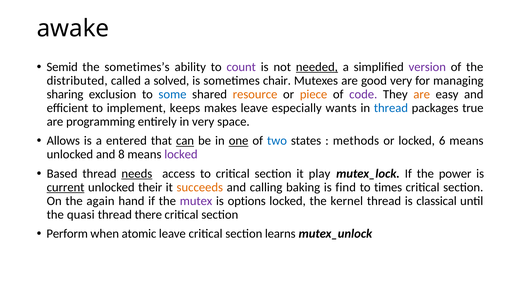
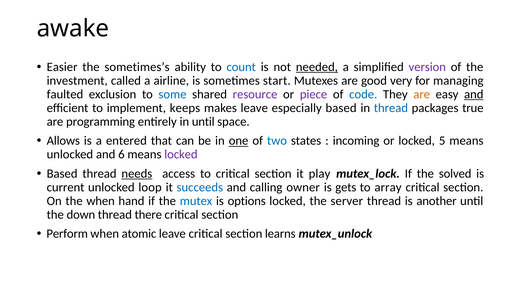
Semid: Semid -> Easier
count colour: purple -> blue
distributed: distributed -> investment
solved: solved -> airline
chair: chair -> start
sharing: sharing -> faulted
resource colour: orange -> purple
piece colour: orange -> purple
code colour: purple -> blue
and at (474, 94) underline: none -> present
especially wants: wants -> based
in very: very -> until
can underline: present -> none
methods: methods -> incoming
6: 6 -> 5
8: 8 -> 6
power: power -> solved
current underline: present -> none
their: their -> loop
succeeds colour: orange -> blue
baking: baking -> owner
find: find -> gets
times: times -> array
the again: again -> when
mutex colour: purple -> blue
kernel: kernel -> server
classical: classical -> another
quasi: quasi -> down
